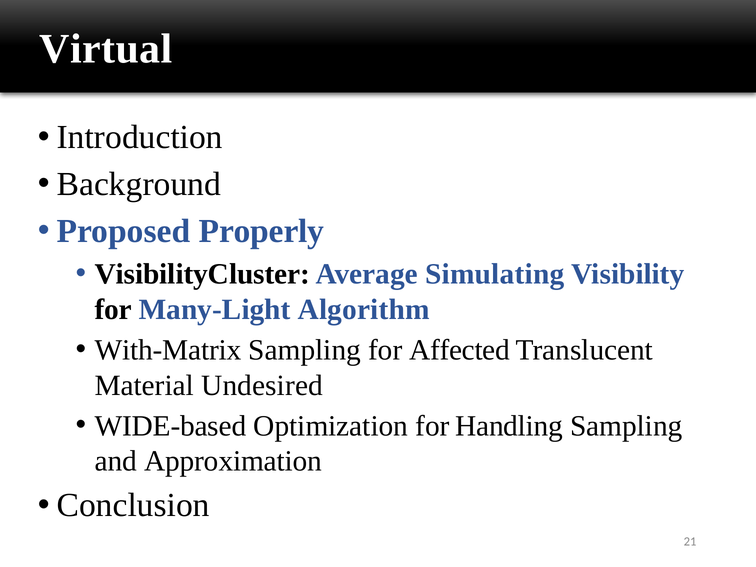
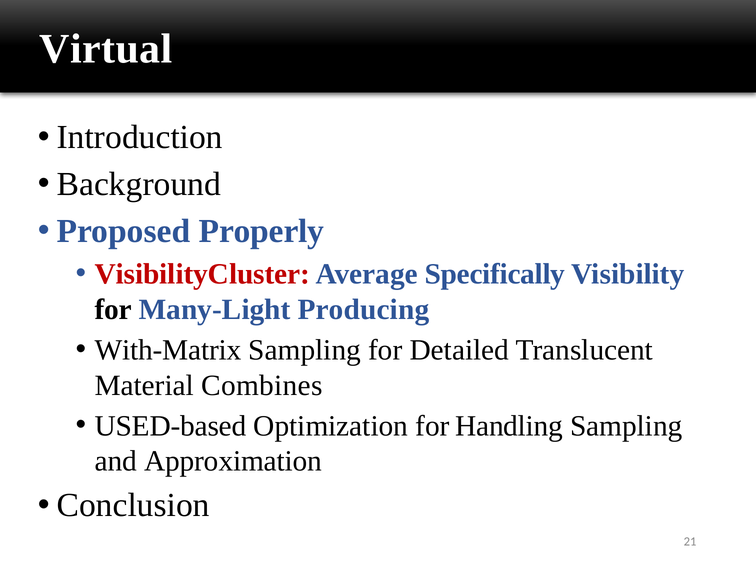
VisibilityCluster colour: black -> red
Simulating: Simulating -> Specifically
Algorithm: Algorithm -> Producing
Affected: Affected -> Detailed
Undesired: Undesired -> Combines
WIDE-based: WIDE-based -> USED-based
